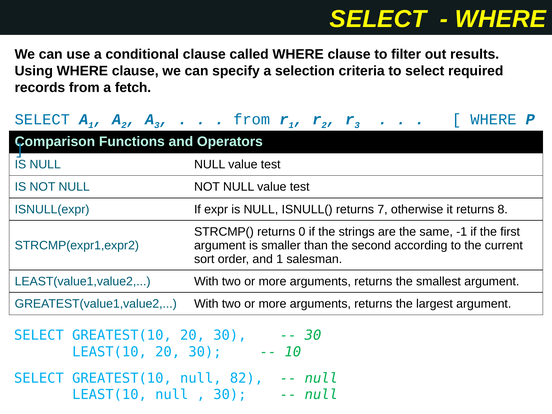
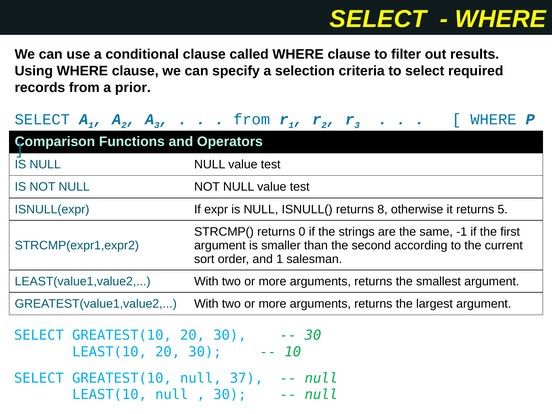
fetch: fetch -> prior
7: 7 -> 8
8: 8 -> 5
82: 82 -> 37
